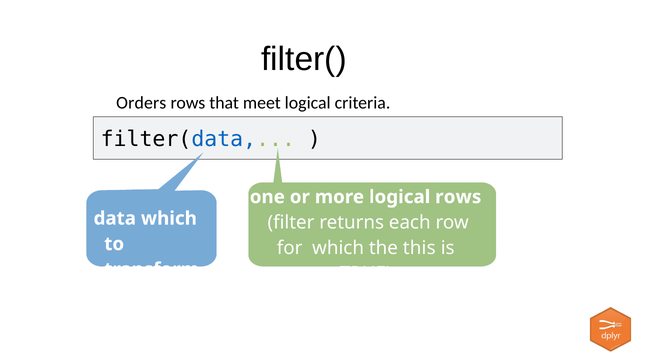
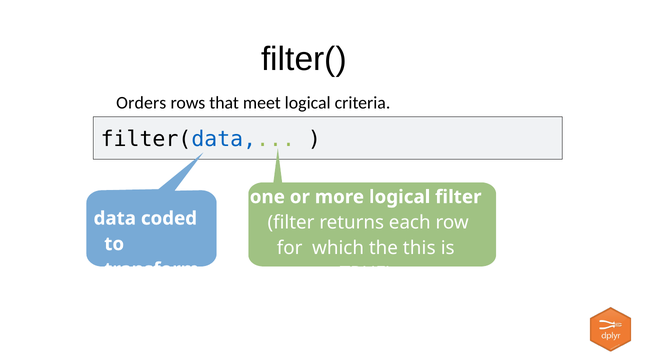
logical rows: rows -> filter
data which: which -> coded
